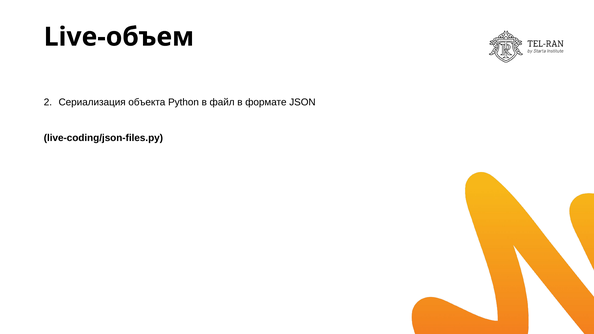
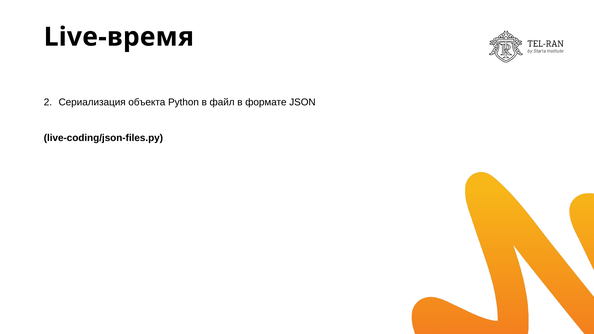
Live-объем: Live-объем -> Live-время
